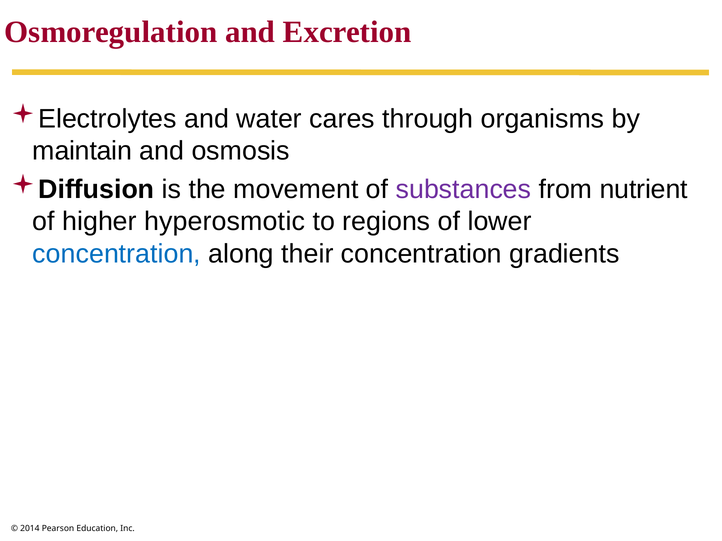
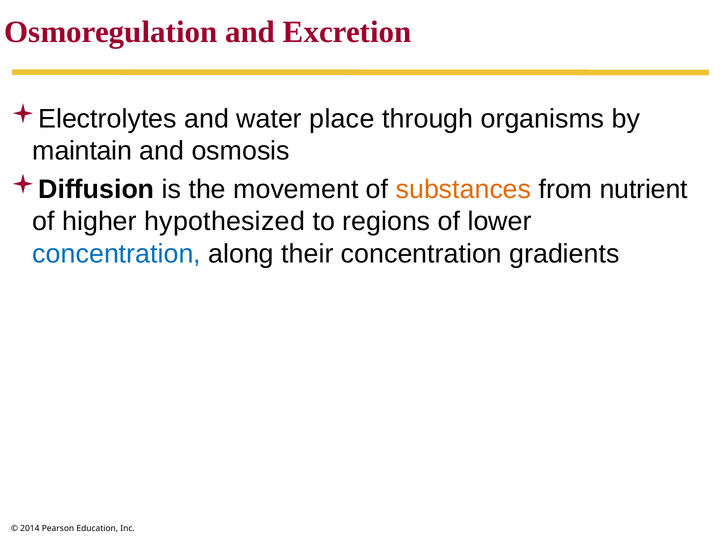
cares: cares -> place
substances colour: purple -> orange
hyperosmotic: hyperosmotic -> hypothesized
